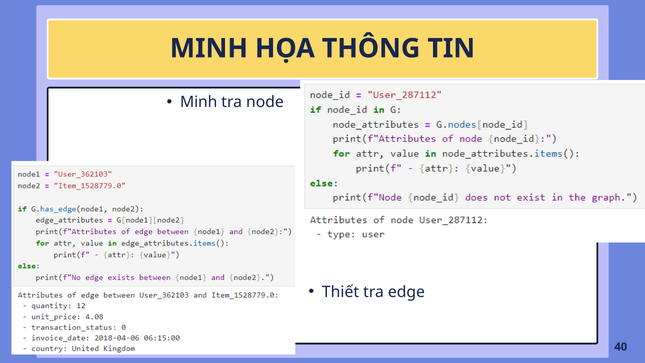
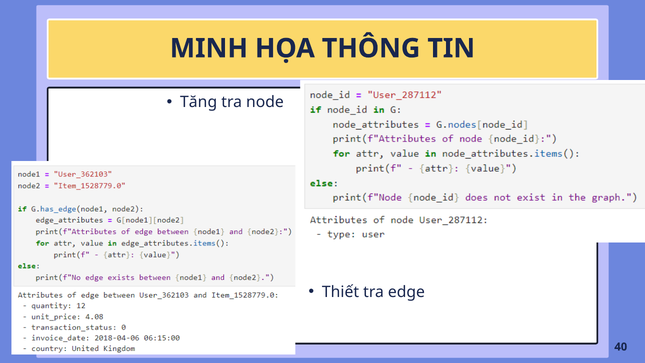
Minh at (199, 102): Minh -> Tăng
